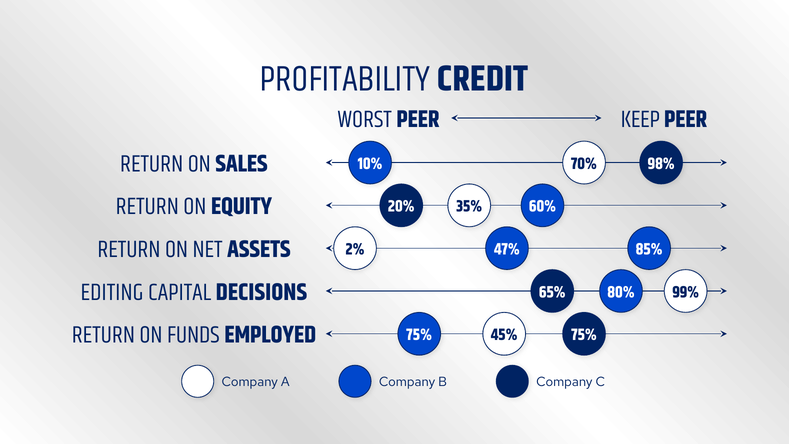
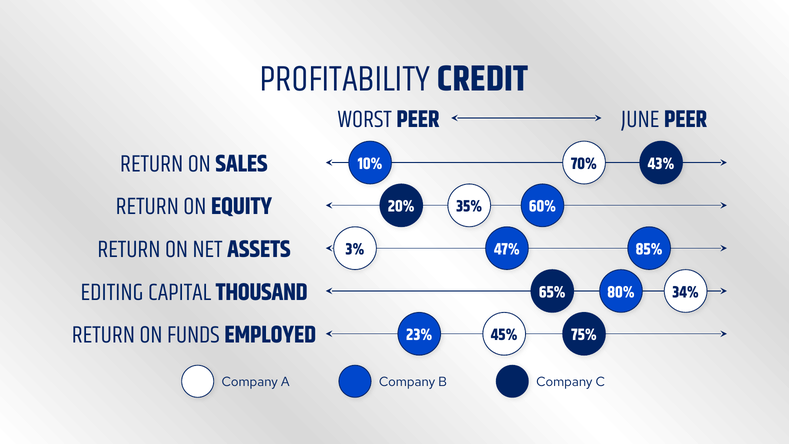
KEEP: KEEP -> JUNE
98%: 98% -> 43%
2%: 2% -> 3%
DECISIONS: DECISIONS -> THOUSAND
99%: 99% -> 34%
75% at (419, 335): 75% -> 23%
